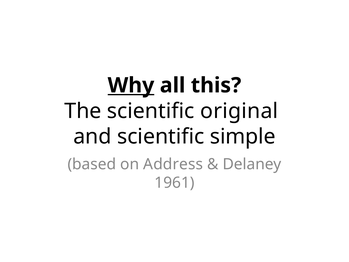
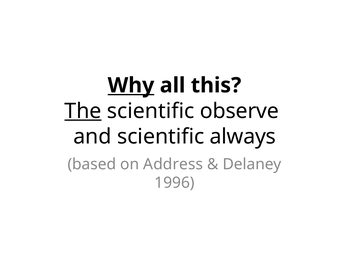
The underline: none -> present
original: original -> observe
simple: simple -> always
1961: 1961 -> 1996
